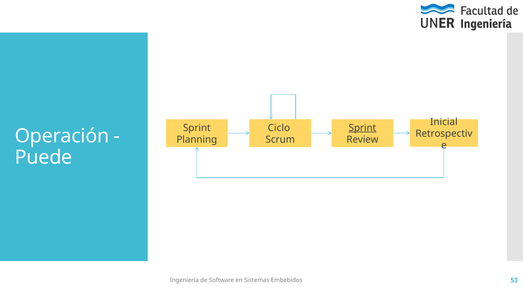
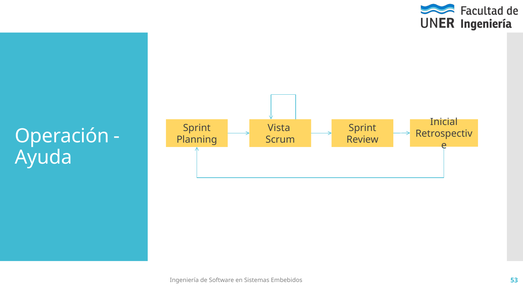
Ciclo: Ciclo -> Vista
Sprint at (362, 128) underline: present -> none
Puede: Puede -> Ayuda
